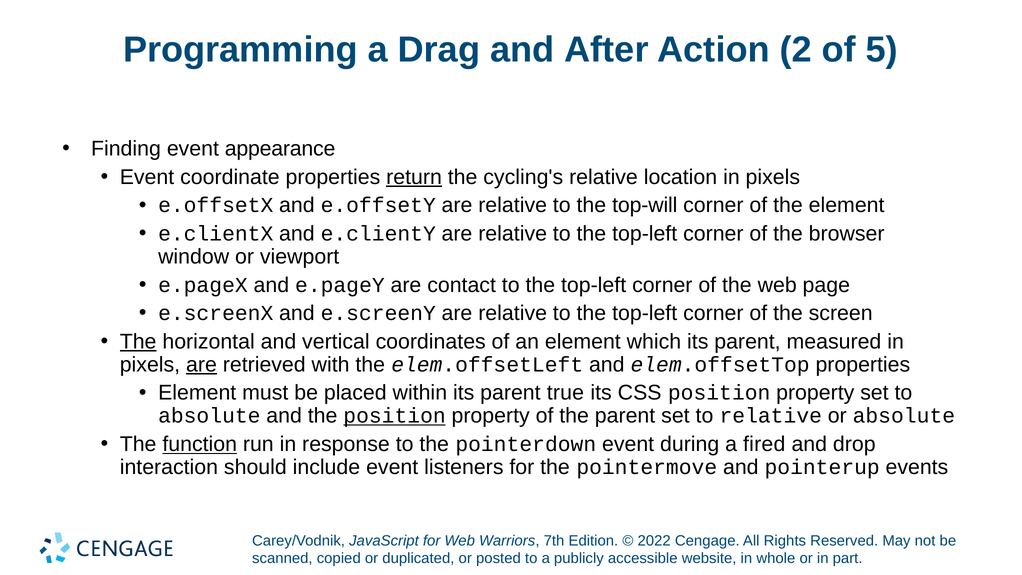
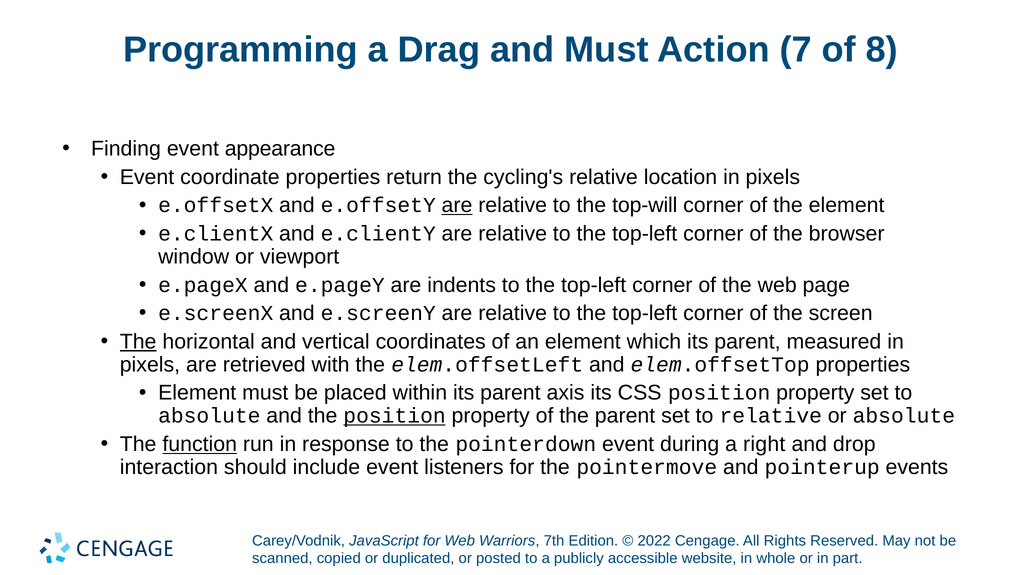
and After: After -> Must
2: 2 -> 7
5: 5 -> 8
return underline: present -> none
are at (457, 205) underline: none -> present
contact: contact -> indents
are at (201, 365) underline: present -> none
true: true -> axis
fired: fired -> right
